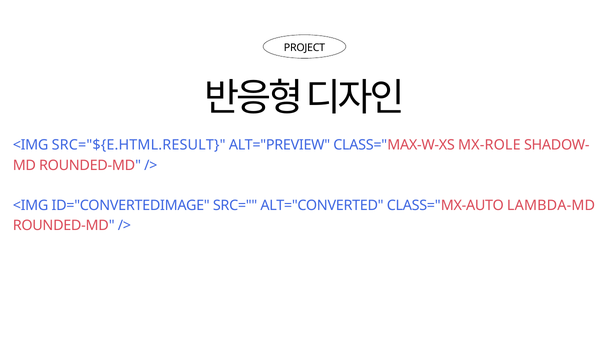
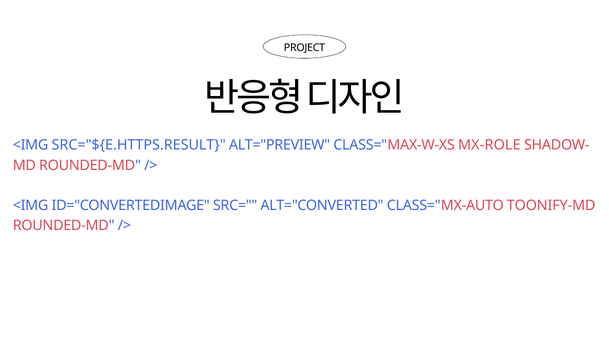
SRC="${E.HTML.RESULT: SRC="${E.HTML.RESULT -> SRC="${E.HTTPS.RESULT
LAMBDA-MD: LAMBDA-MD -> TOONIFY-MD
